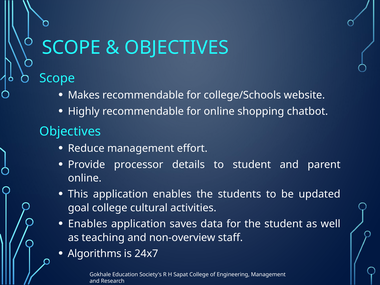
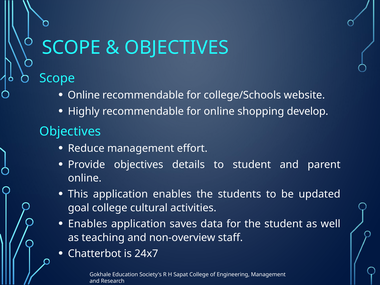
Makes at (84, 95): Makes -> Online
chatbot: chatbot -> develop
Provide processor: processor -> objectives
Algorithms: Algorithms -> Chatterbot
